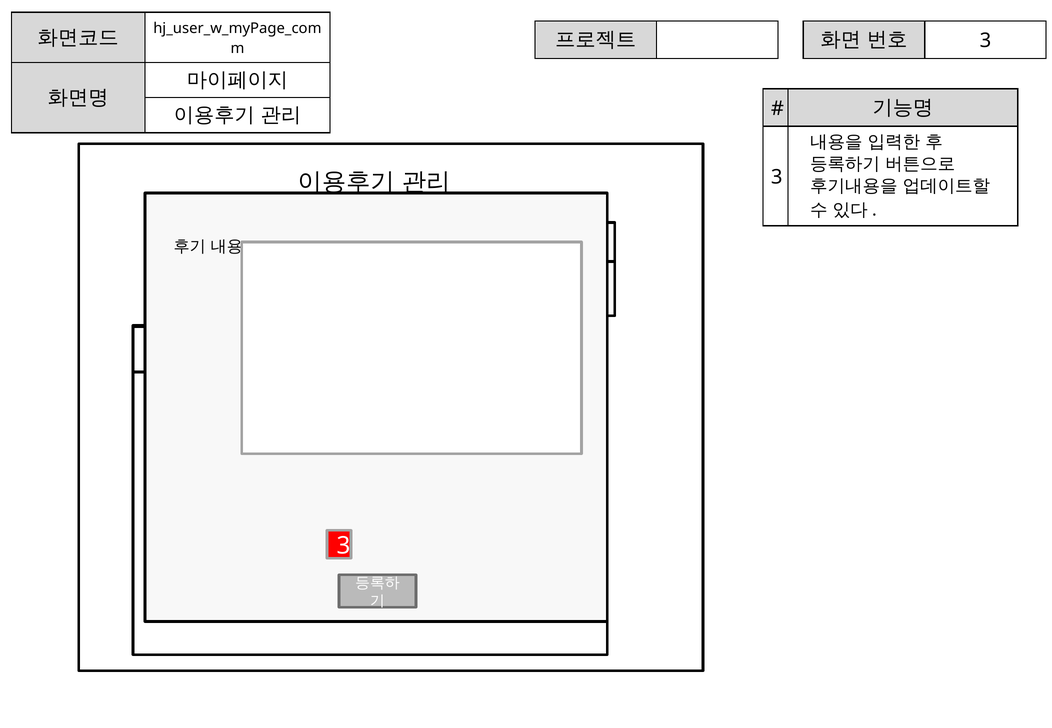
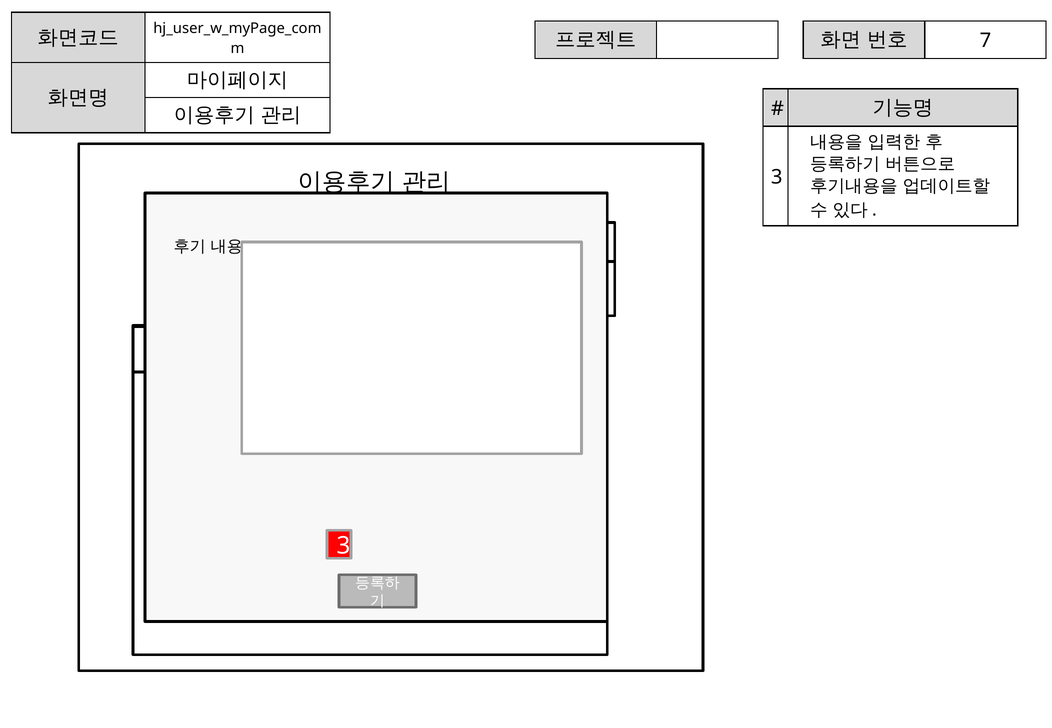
3 at (985, 41): 3 -> 7
